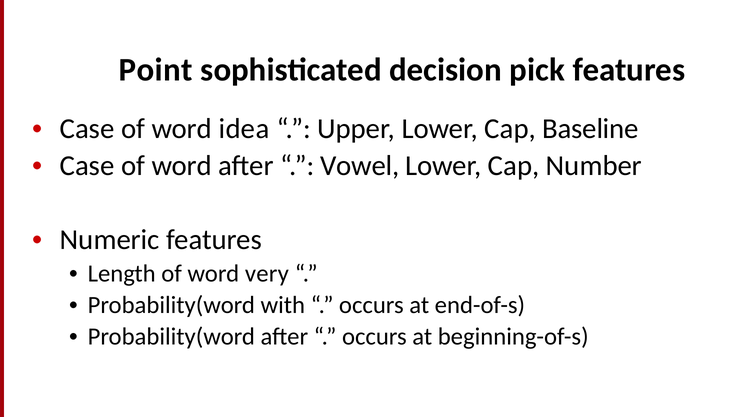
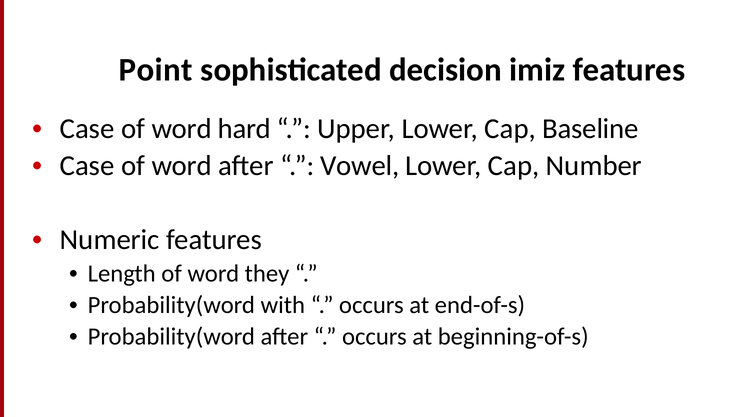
pick: pick -> imiz
idea: idea -> hard
very: very -> they
